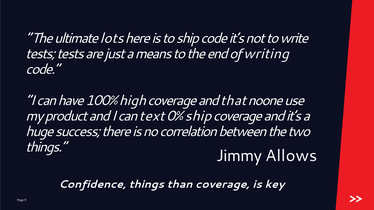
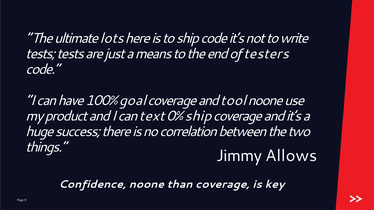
writing: writing -> testers
high: high -> goal
that: that -> tool
Confidence things: things -> noone
